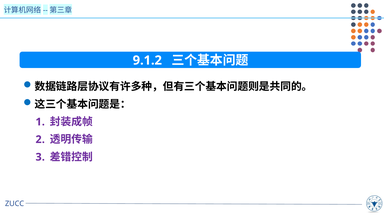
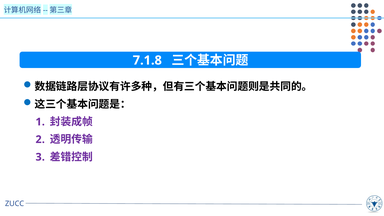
9.1.2: 9.1.2 -> 7.1.8
